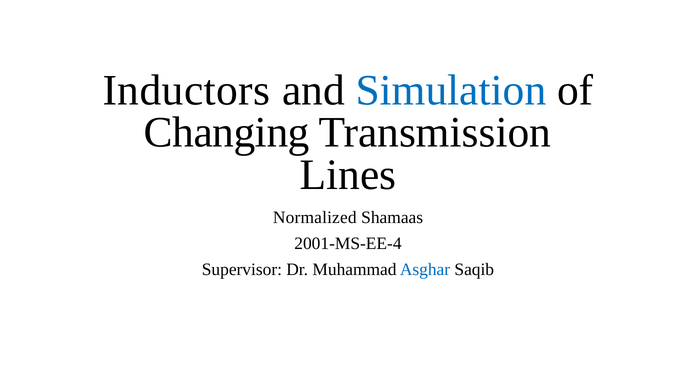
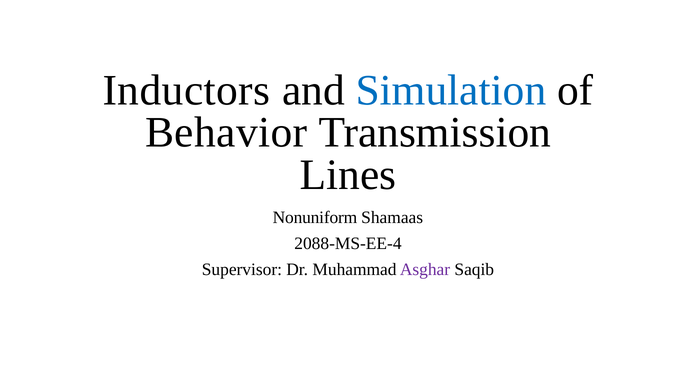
Changing: Changing -> Behavior
Normalized: Normalized -> Nonuniform
2001-MS-EE-4: 2001-MS-EE-4 -> 2088-MS-EE-4
Asghar colour: blue -> purple
